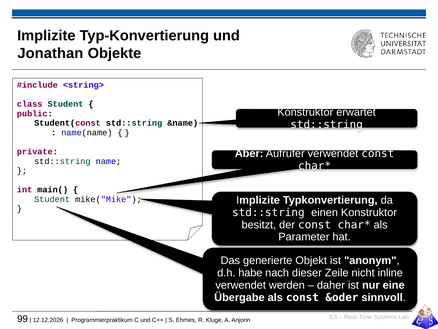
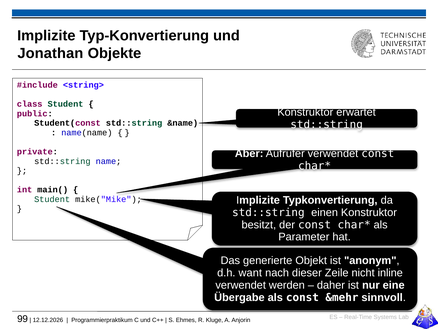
habe: habe -> want
&oder: &oder -> &mehr
